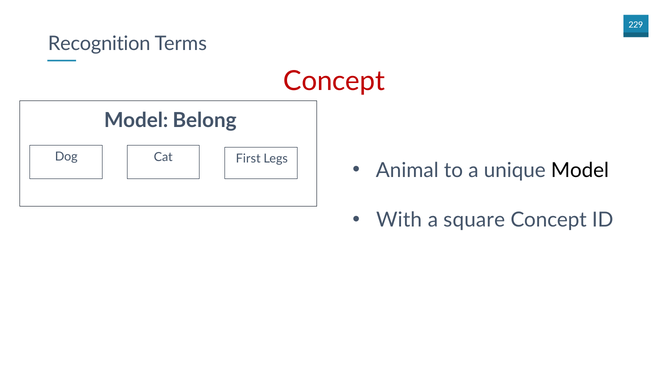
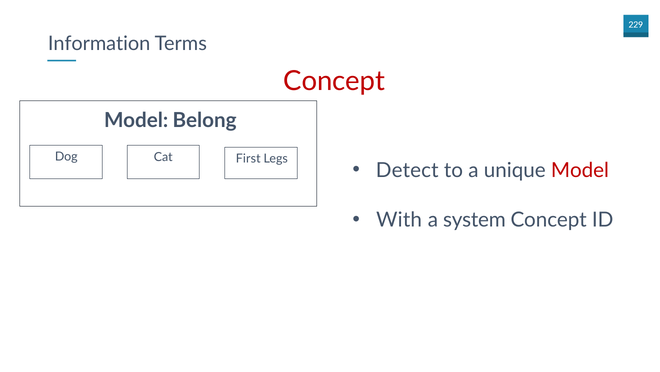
Recognition: Recognition -> Information
Animal: Animal -> Detect
Model at (580, 170) colour: black -> red
square: square -> system
